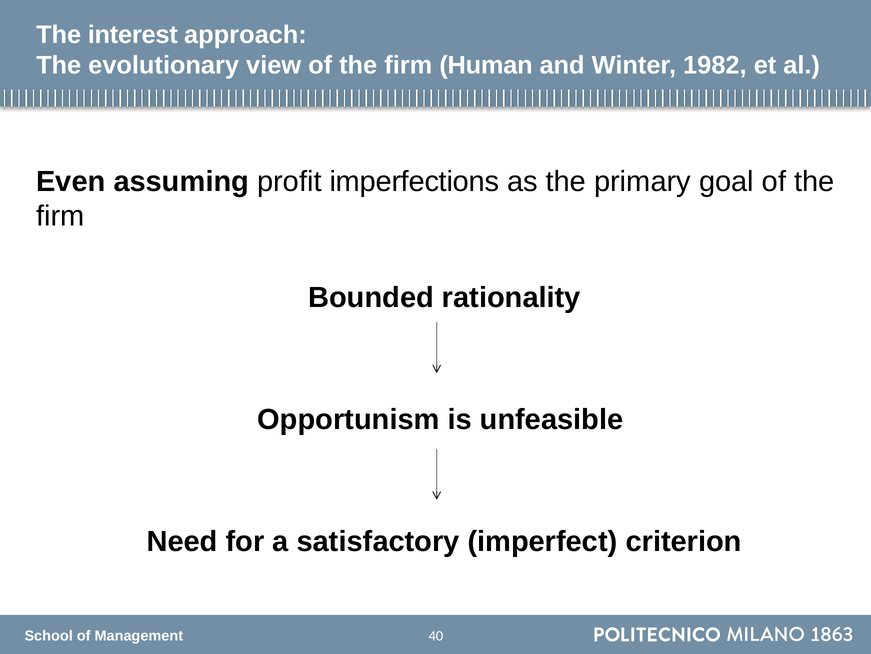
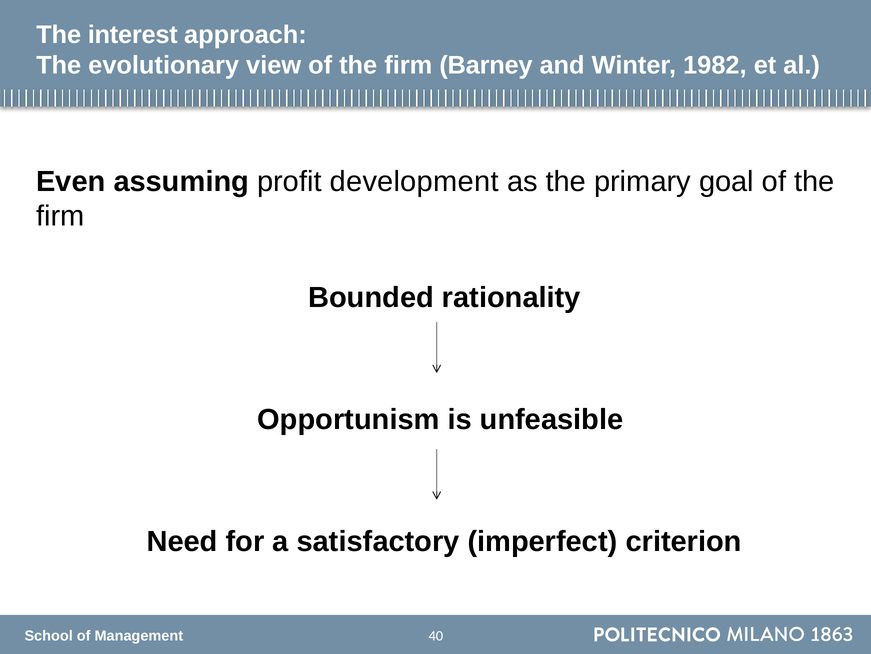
Human: Human -> Barney
imperfections: imperfections -> development
